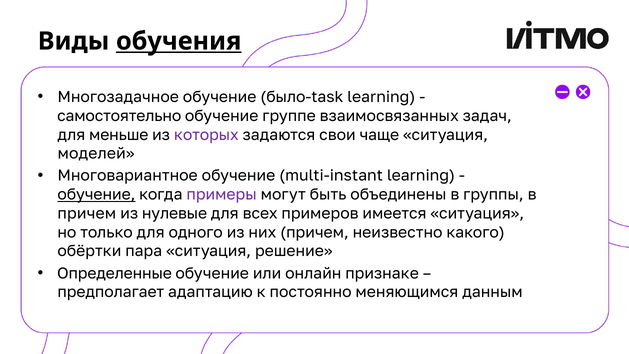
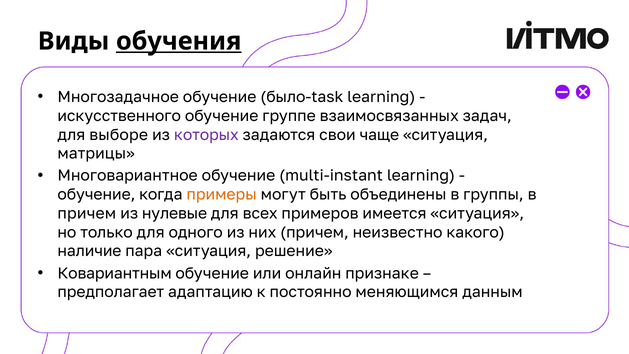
самостоятельно: самостоятельно -> искусственного
меньше: меньше -> выборе
моделей: моделей -> матрицы
обучение at (96, 195) underline: present -> none
примеры colour: purple -> orange
обёртки: обёртки -> наличие
Определенные: Определенные -> Ковариантным
